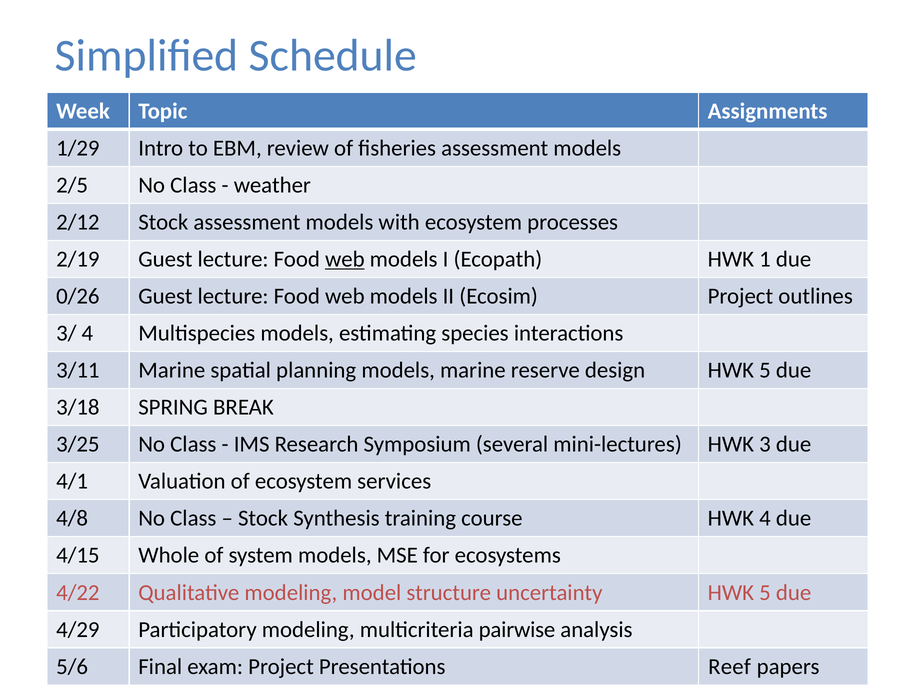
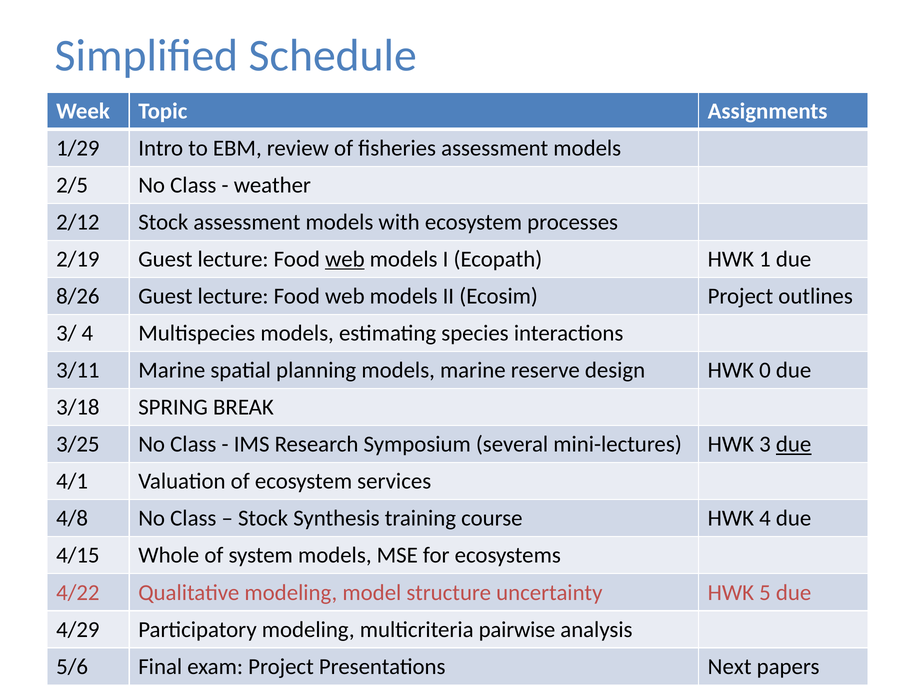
0/26: 0/26 -> 8/26
design HWK 5: 5 -> 0
due at (794, 445) underline: none -> present
Reef: Reef -> Next
